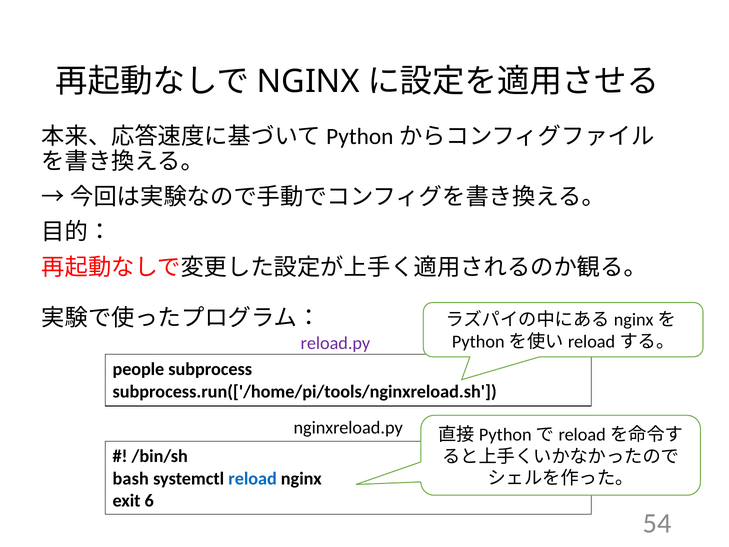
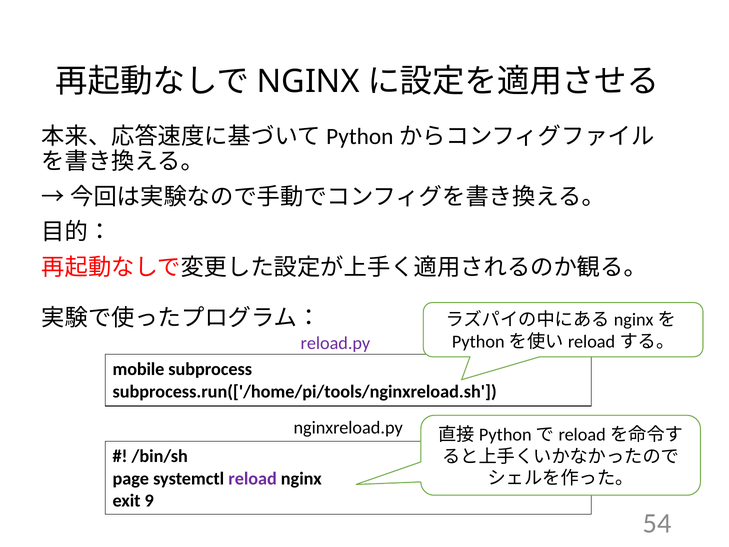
people: people -> mobile
bash: bash -> page
reload colour: blue -> purple
6: 6 -> 9
